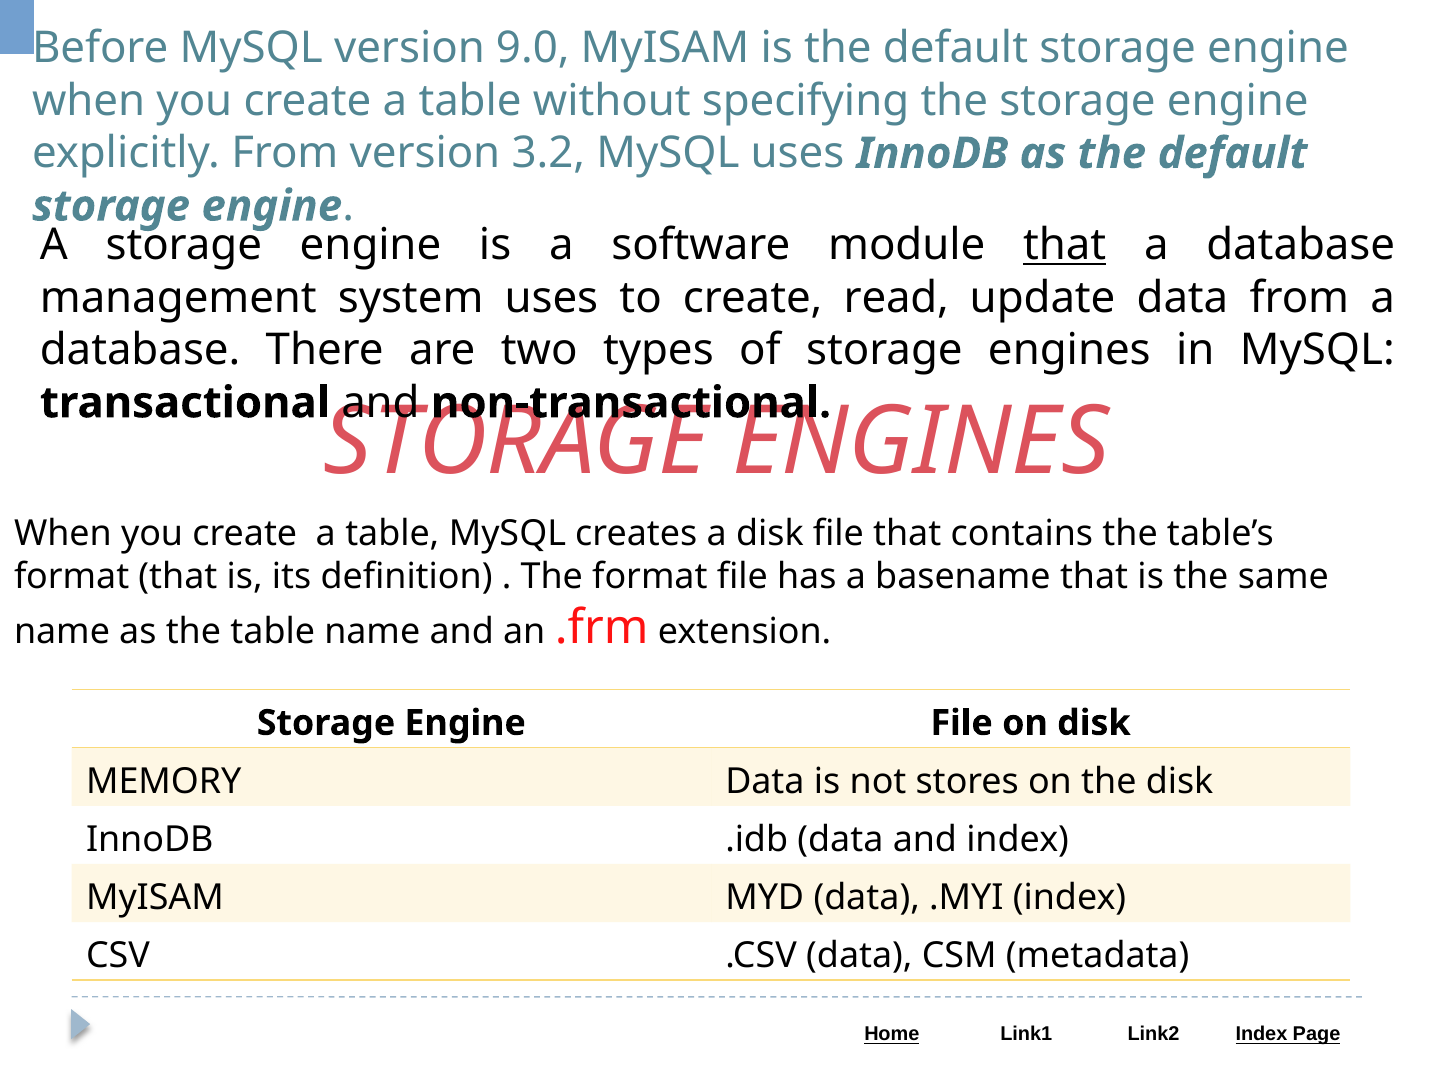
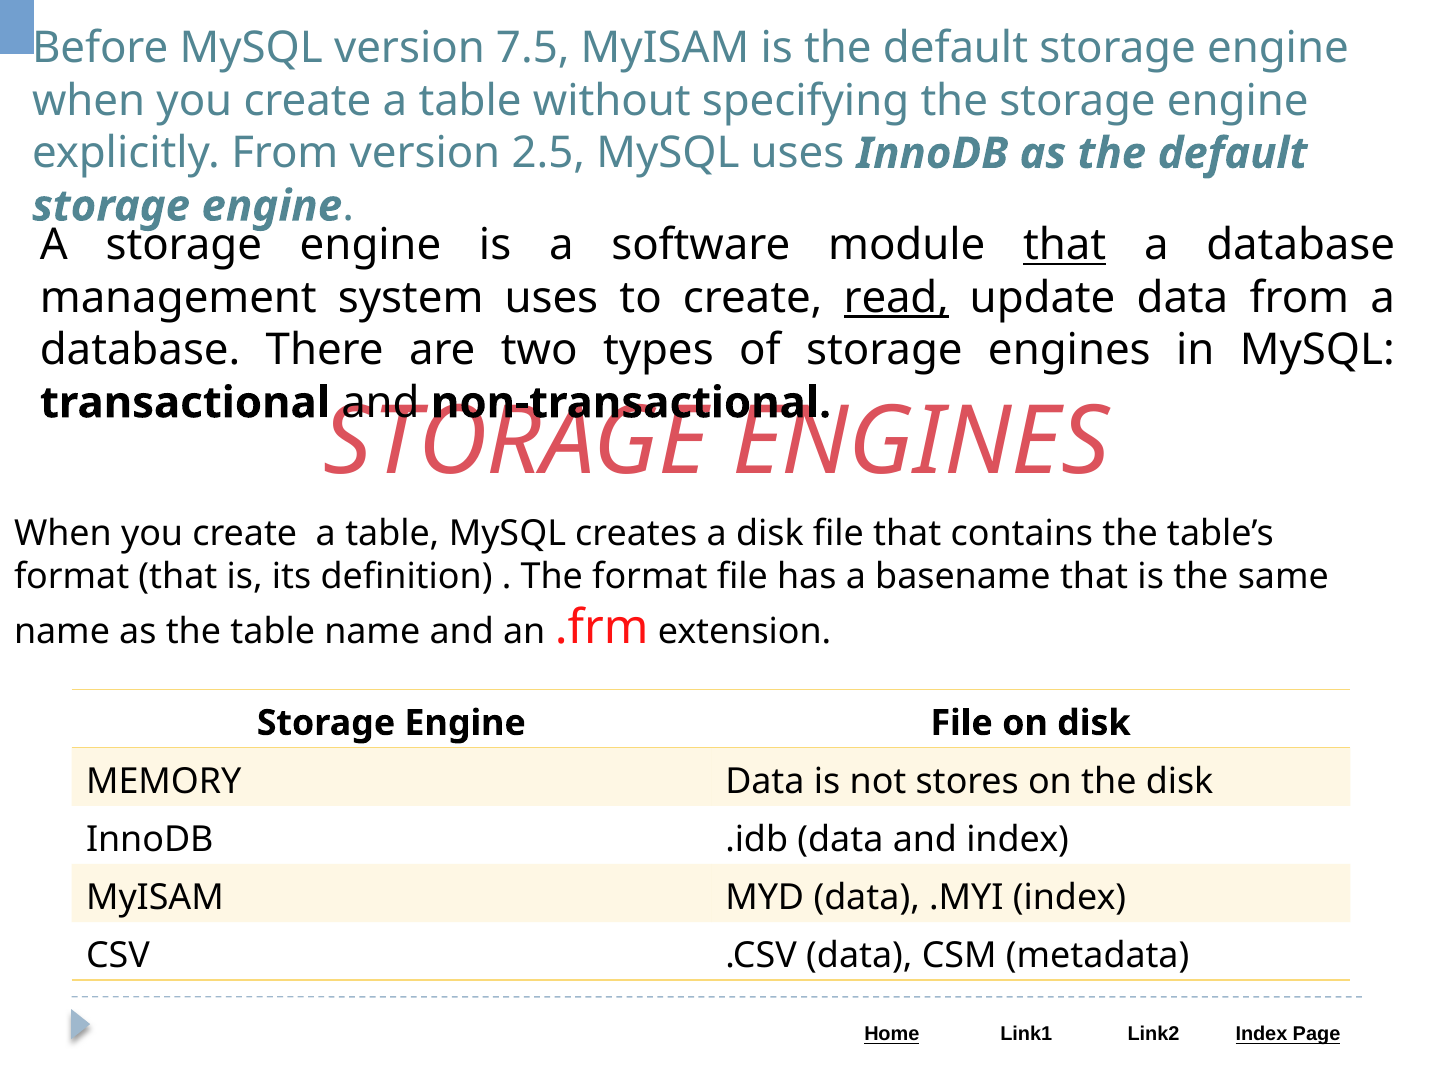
9.0: 9.0 -> 7.5
3.2: 3.2 -> 2.5
read underline: none -> present
